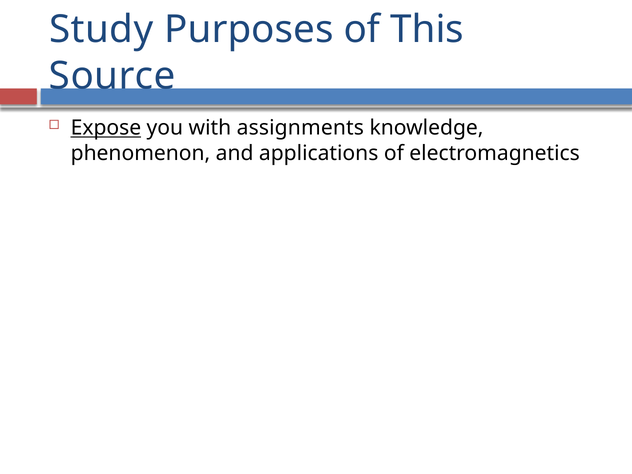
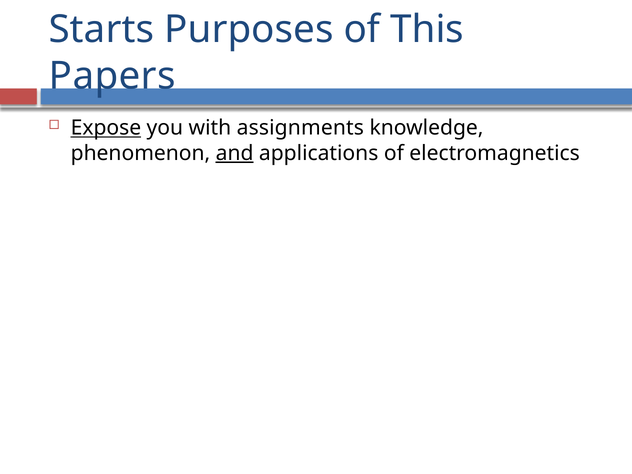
Study: Study -> Starts
Source: Source -> Papers
and underline: none -> present
